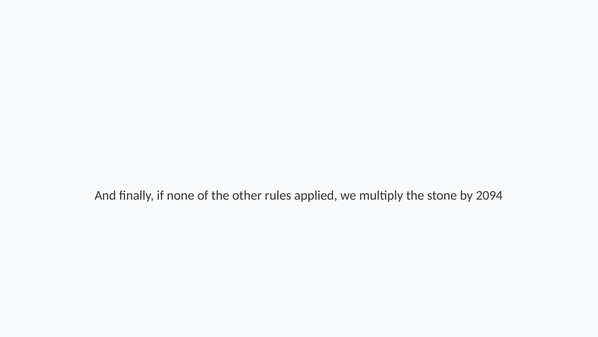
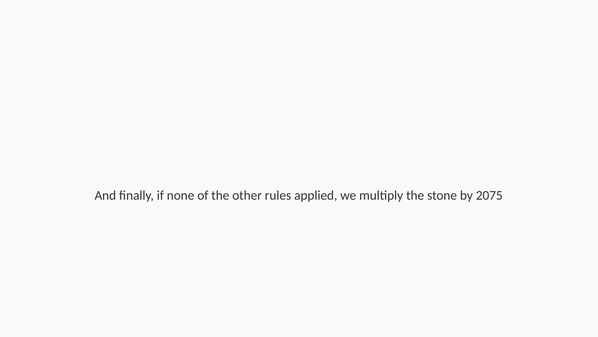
2094: 2094 -> 2075
